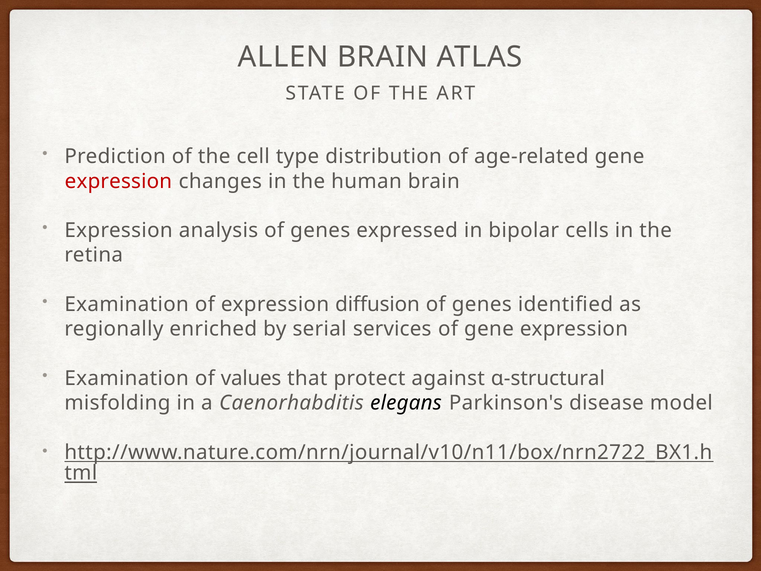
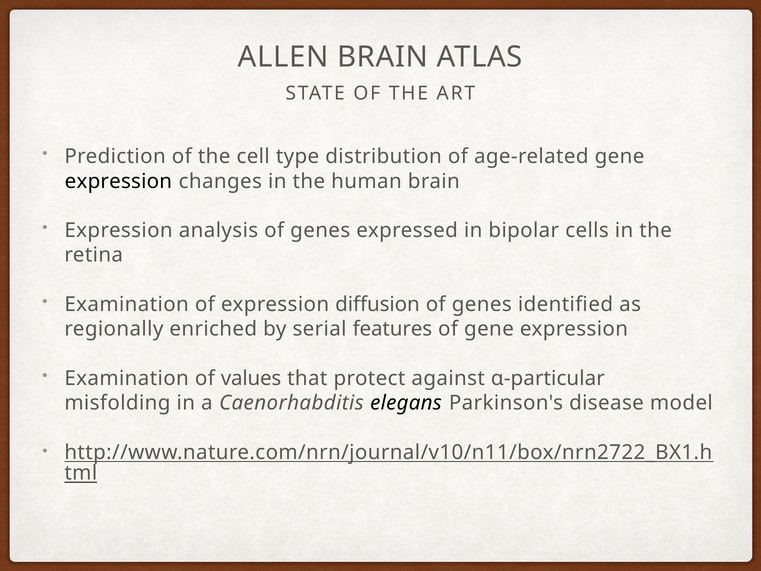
expression at (118, 181) colour: red -> black
services: services -> features
α-structural: α-structural -> α-particular
